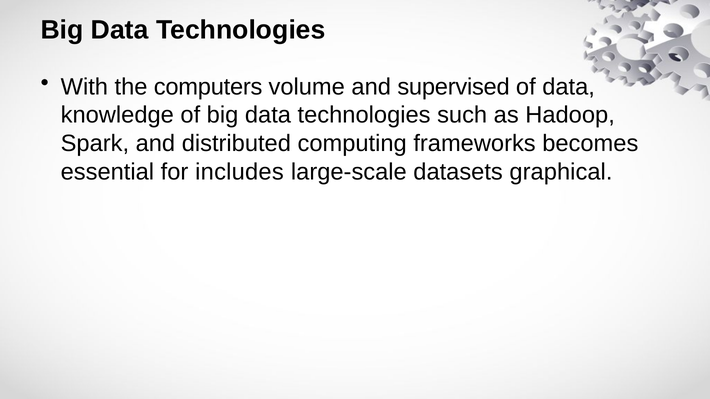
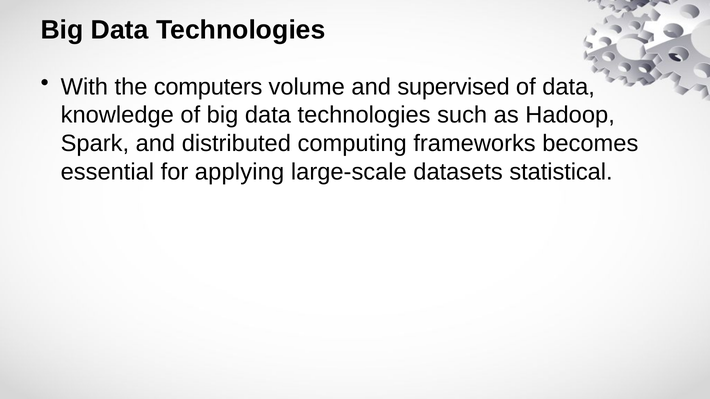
includes: includes -> applying
graphical: graphical -> statistical
